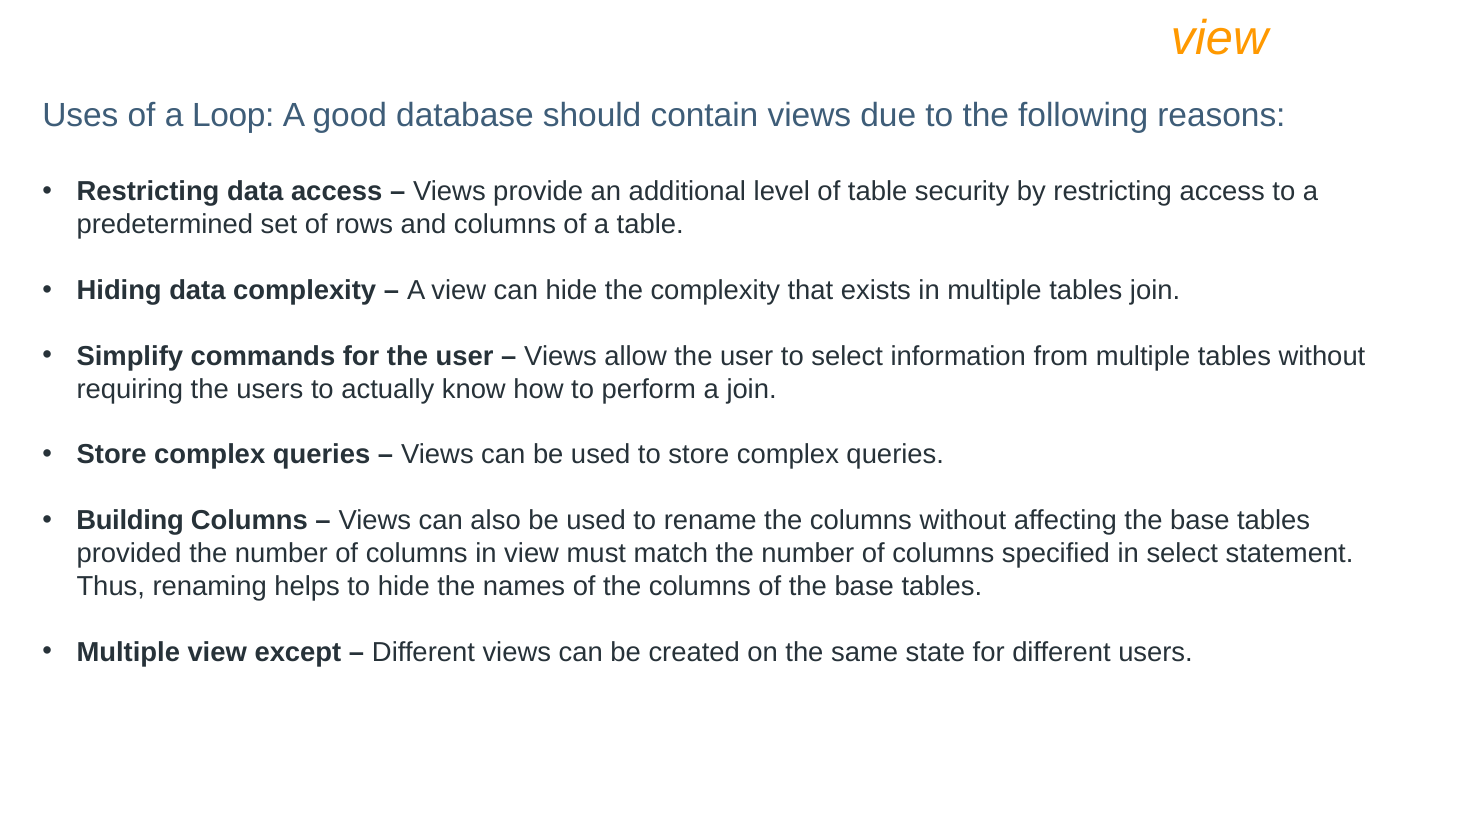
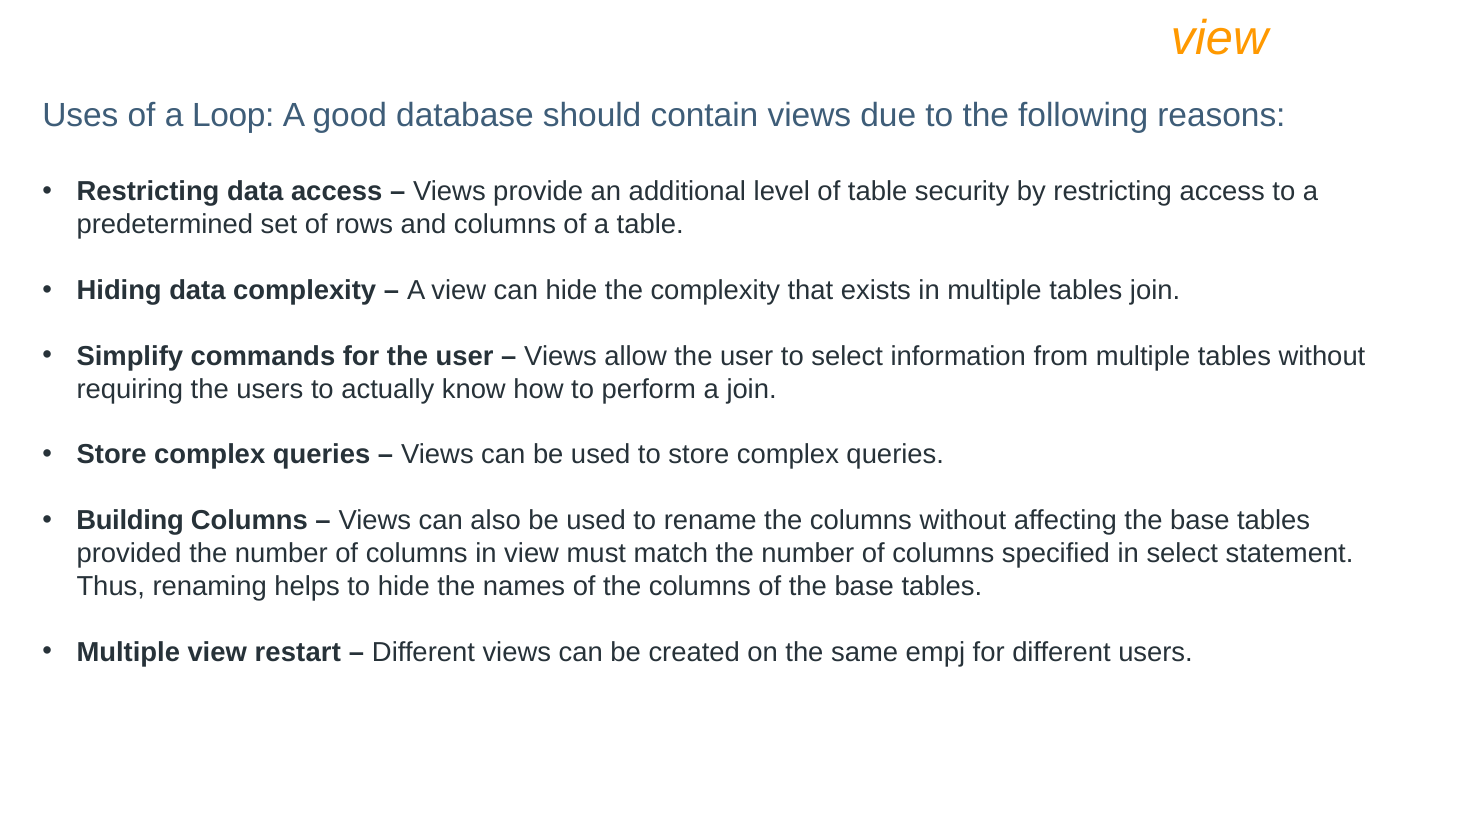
except: except -> restart
state: state -> empj
